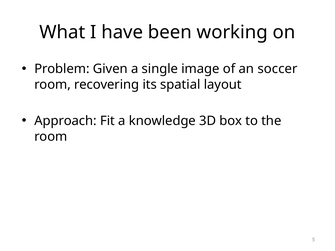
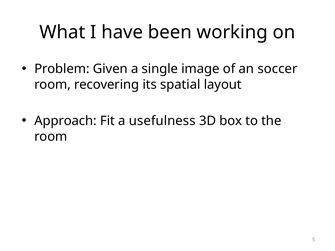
knowledge: knowledge -> usefulness
